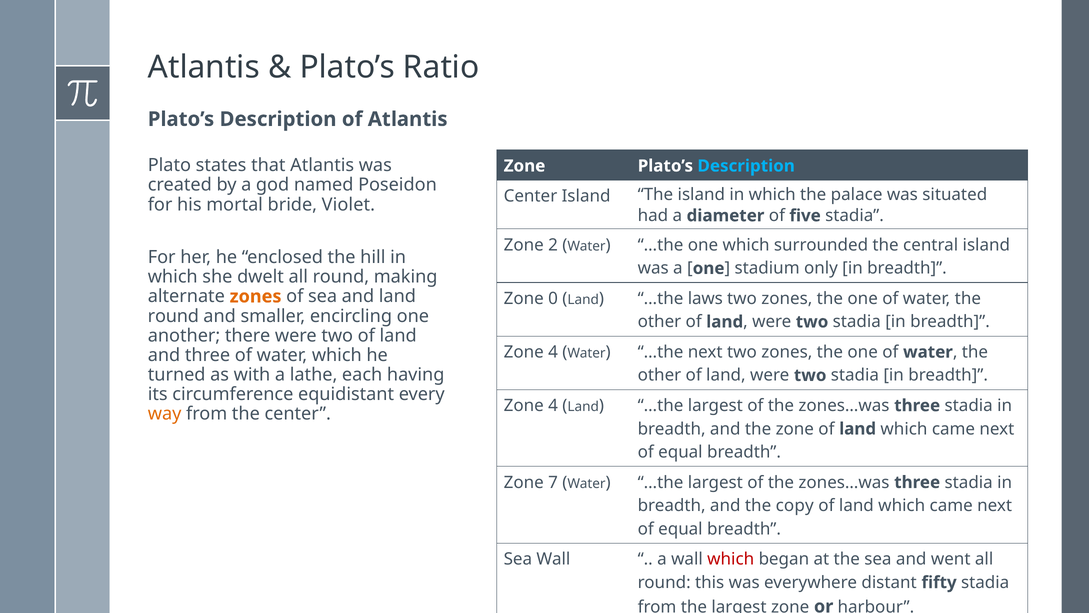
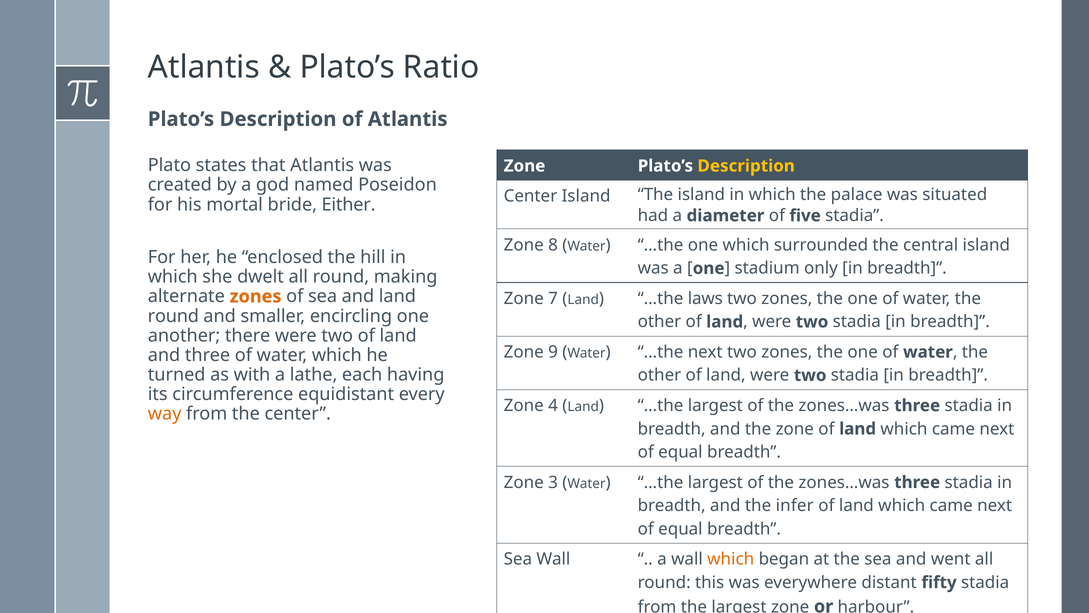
Description at (746, 166) colour: light blue -> yellow
Violet: Violet -> Either
2: 2 -> 8
0: 0 -> 7
4 at (553, 352): 4 -> 9
7: 7 -> 3
copy: copy -> infer
which at (731, 559) colour: red -> orange
